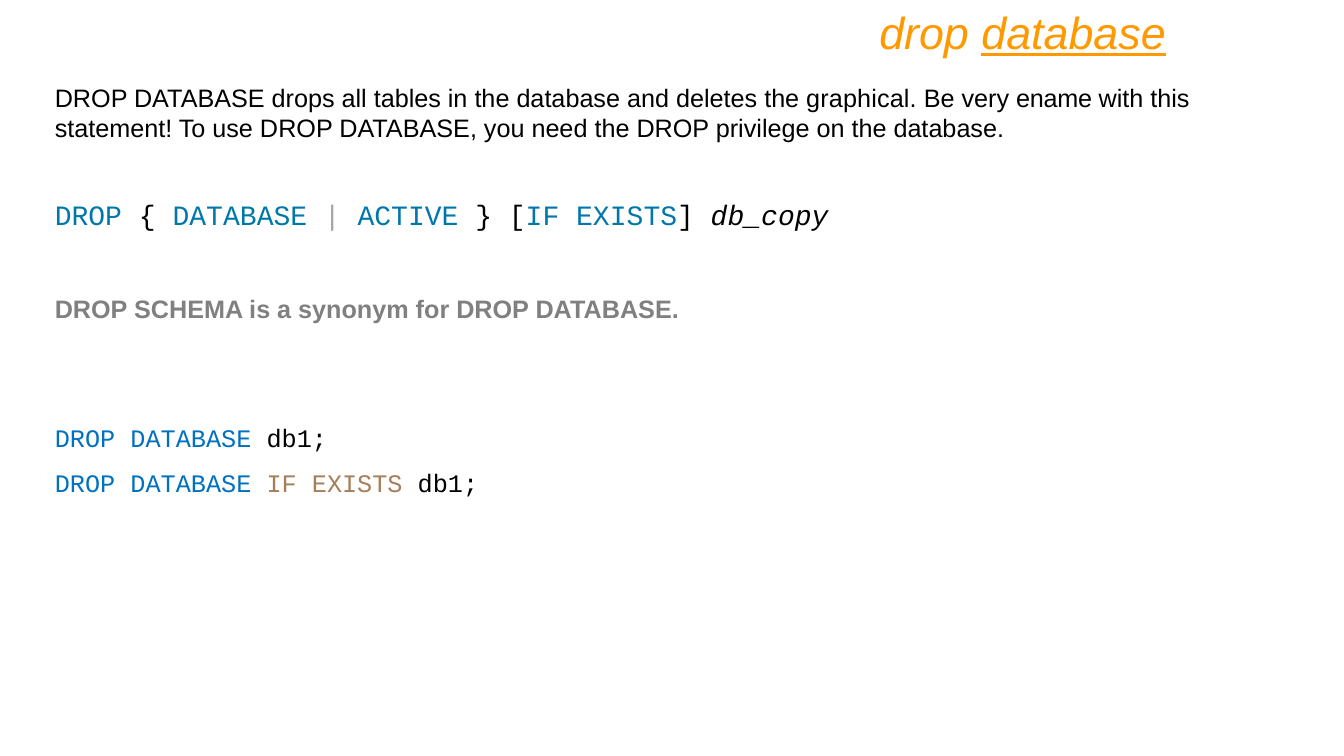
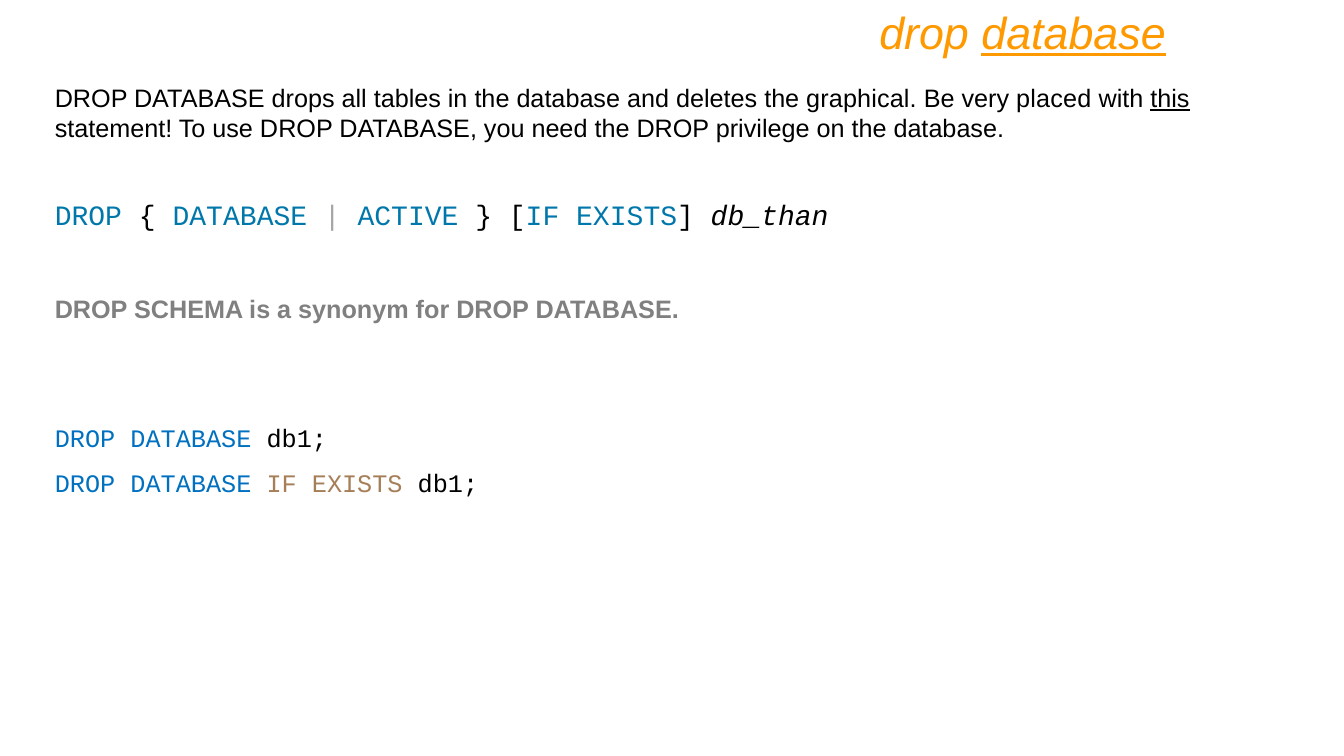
ename: ename -> placed
this underline: none -> present
db_copy: db_copy -> db_than
